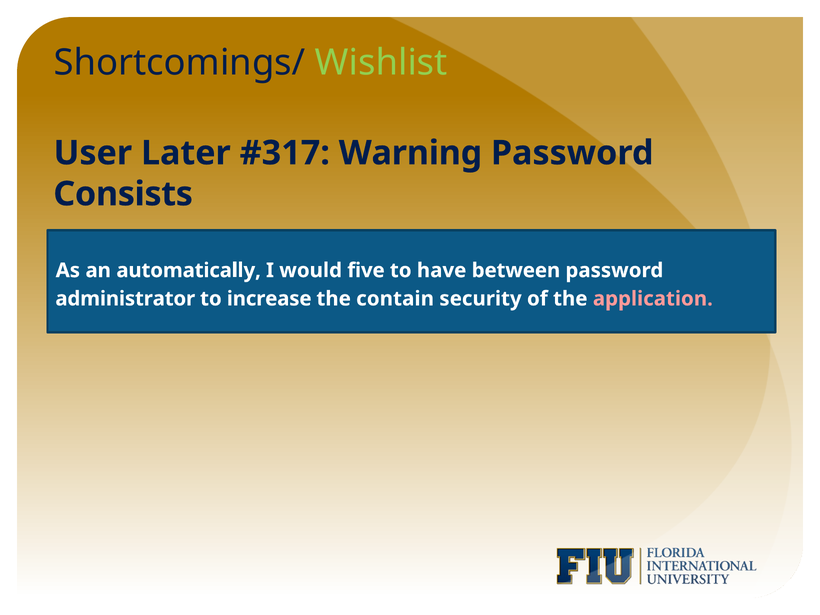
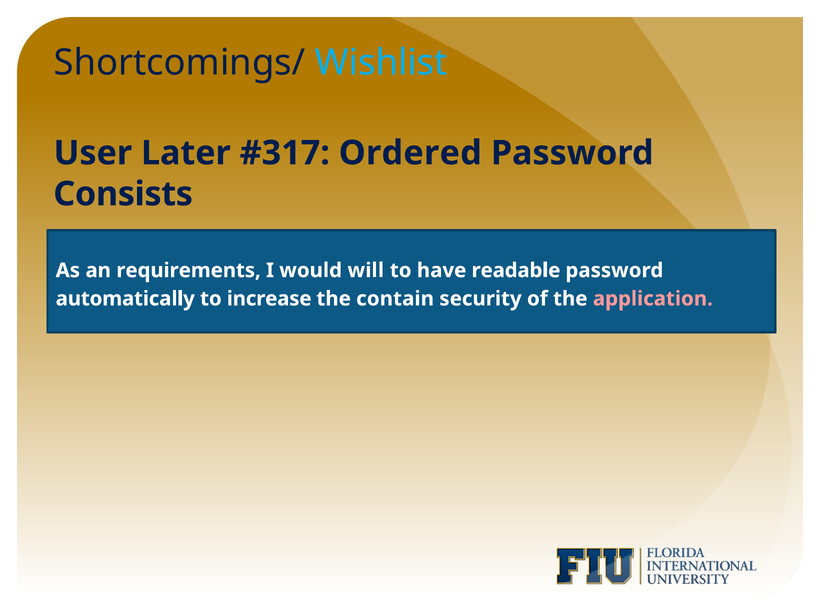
Wishlist colour: light green -> light blue
Warning: Warning -> Ordered
automatically: automatically -> requirements
five: five -> will
between: between -> readable
administrator: administrator -> automatically
